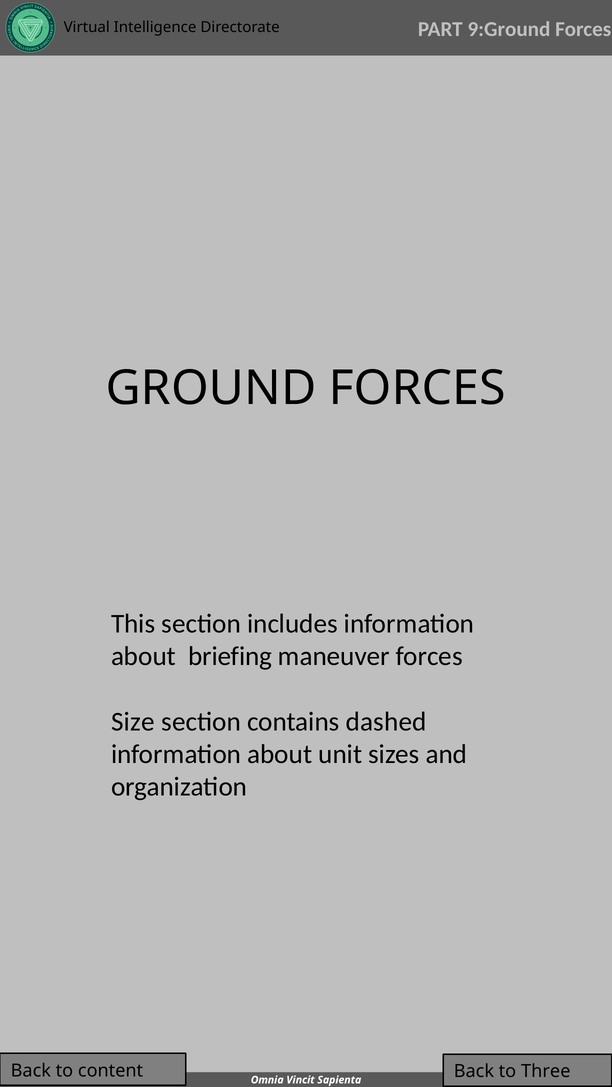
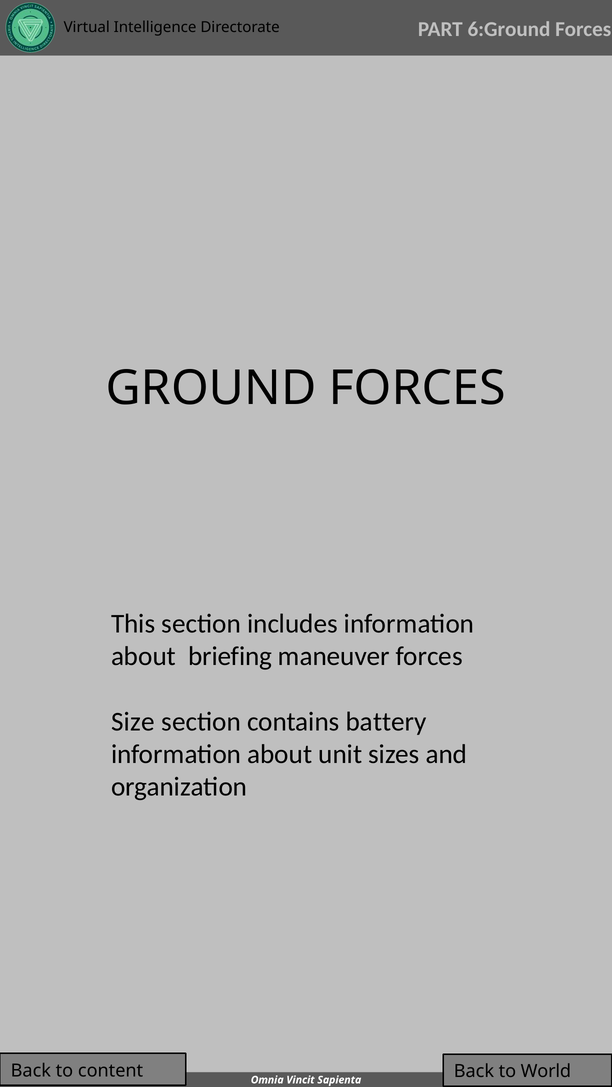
9:Ground: 9:Ground -> 6:Ground
dashed: dashed -> battery
Three: Three -> World
